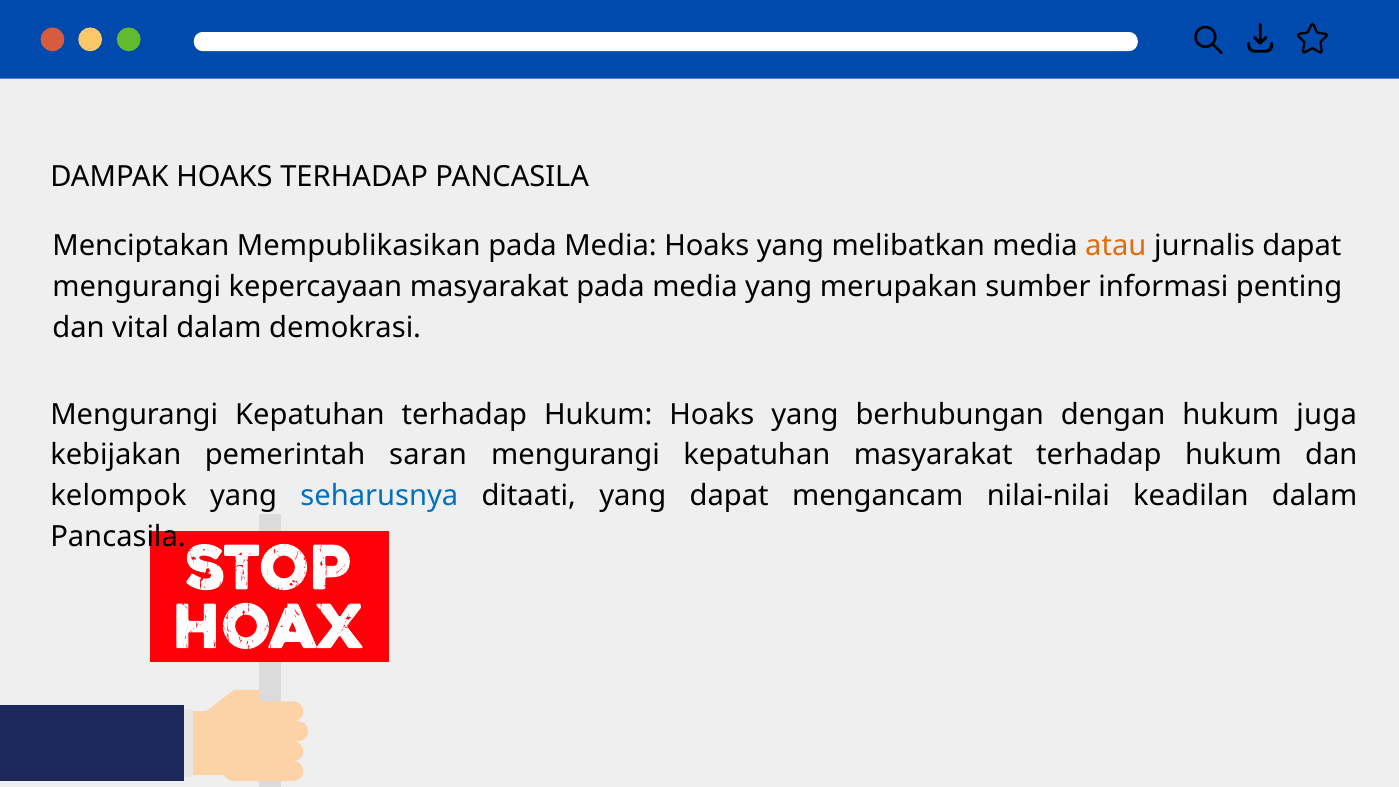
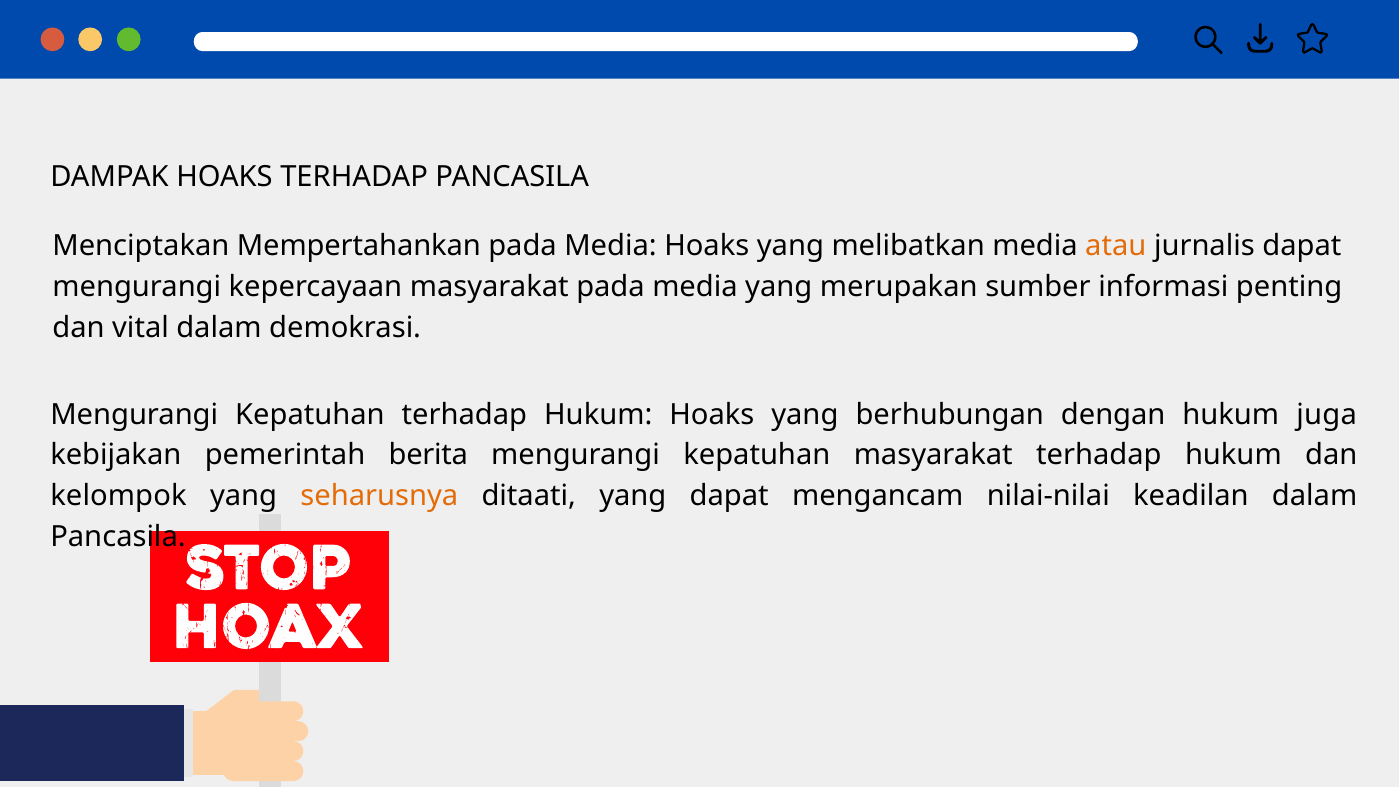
Mempublikasikan: Mempublikasikan -> Mempertahankan
saran: saran -> berita
seharusnya colour: blue -> orange
